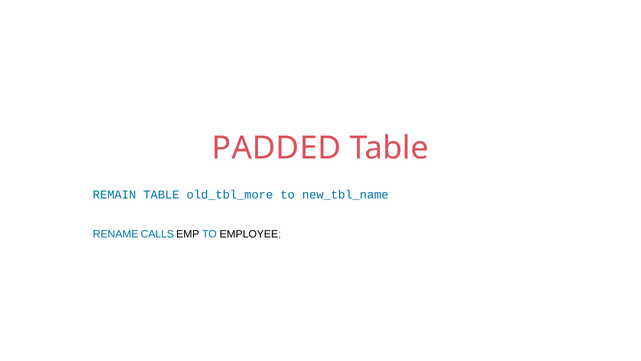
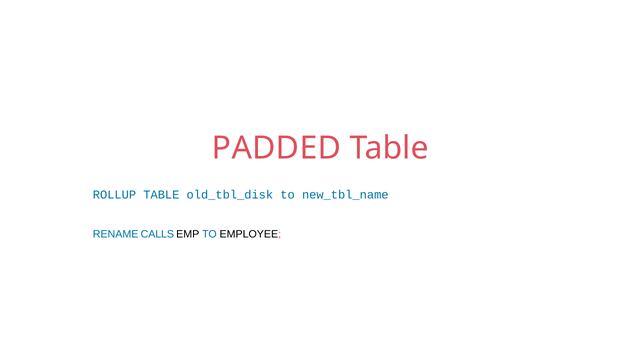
REMAIN: REMAIN -> ROLLUP
old_tbl_more: old_tbl_more -> old_tbl_disk
